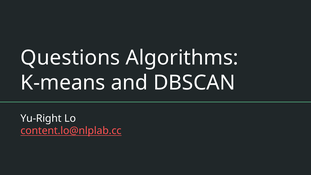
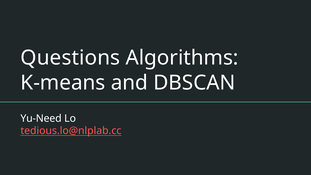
Yu-Right: Yu-Right -> Yu-Need
content.lo@nlplab.cc: content.lo@nlplab.cc -> tedious.lo@nlplab.cc
